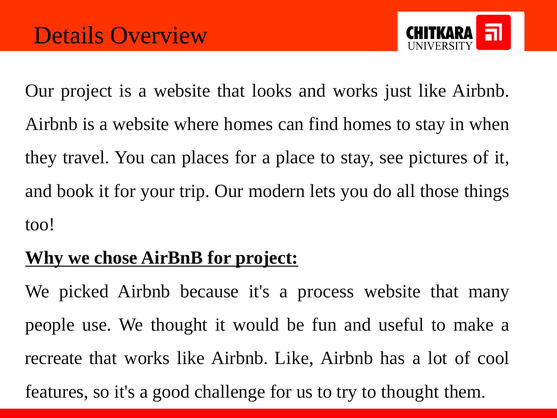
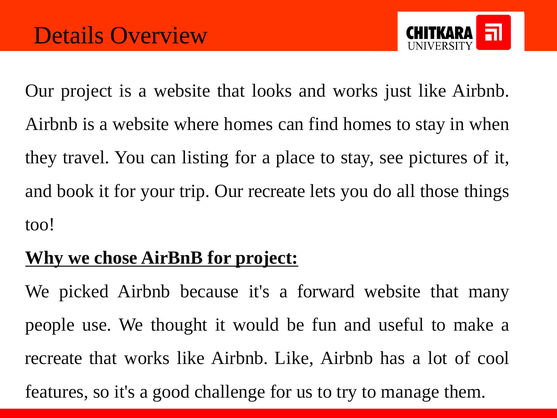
places: places -> listing
Our modern: modern -> recreate
process: process -> forward
to thought: thought -> manage
